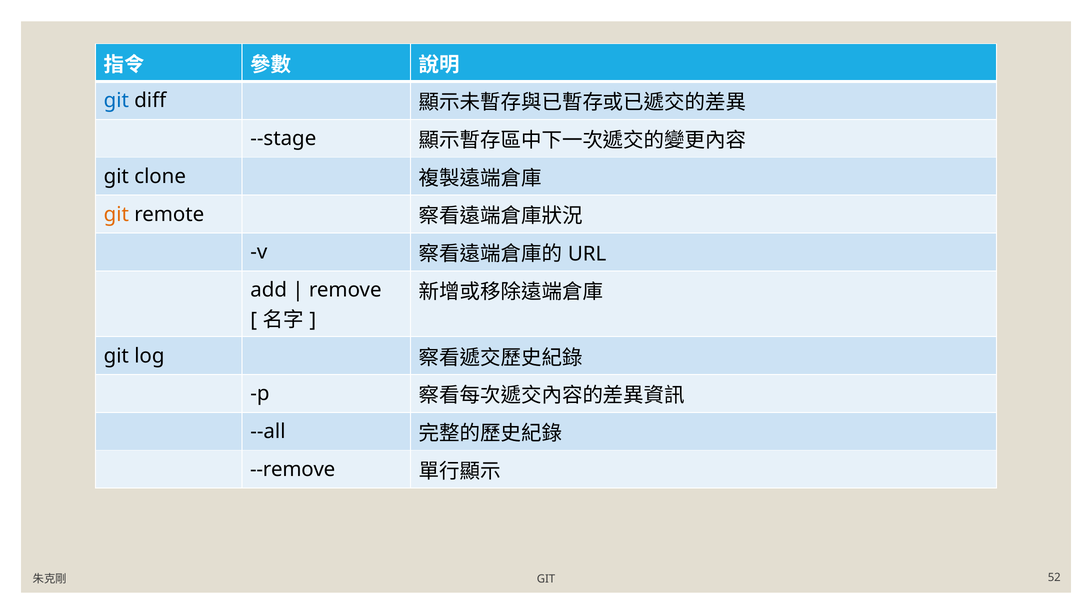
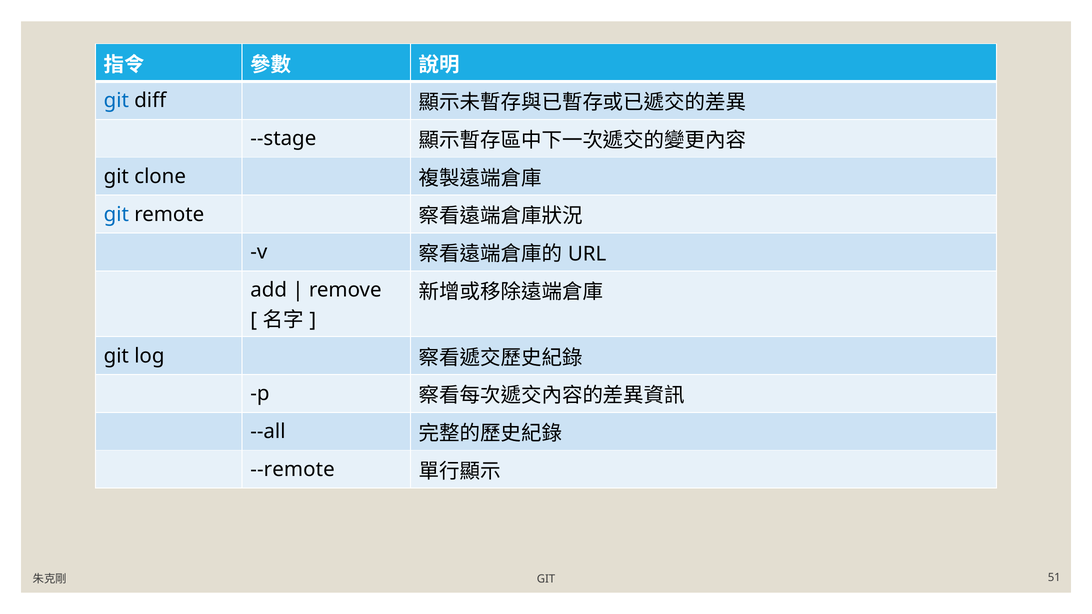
git at (116, 214) colour: orange -> blue
--remove: --remove -> --remote
52: 52 -> 51
